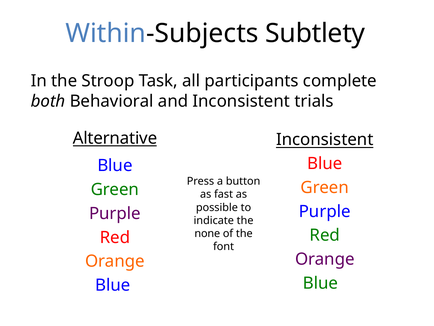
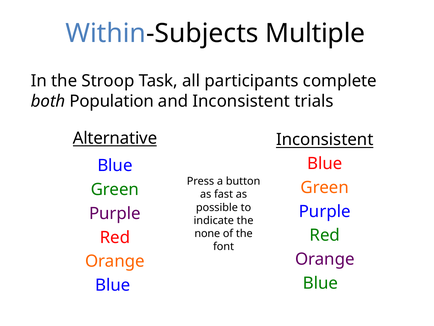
Subtlety: Subtlety -> Multiple
Behavioral: Behavioral -> Population
